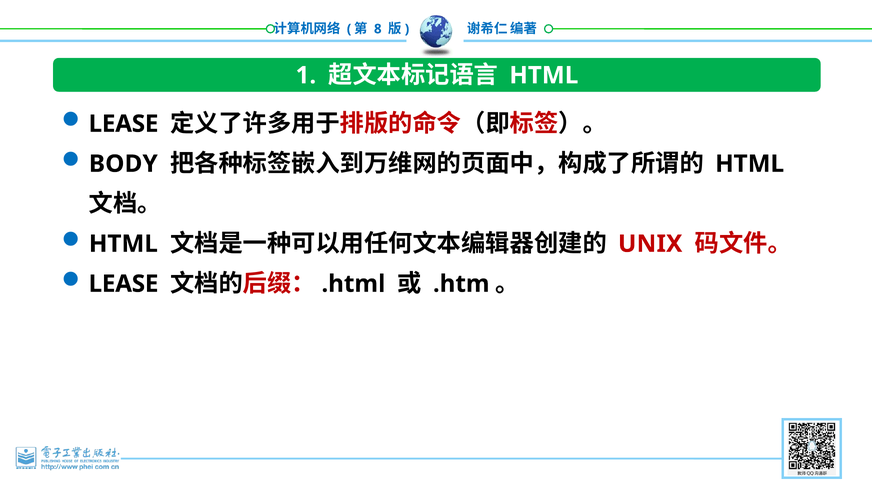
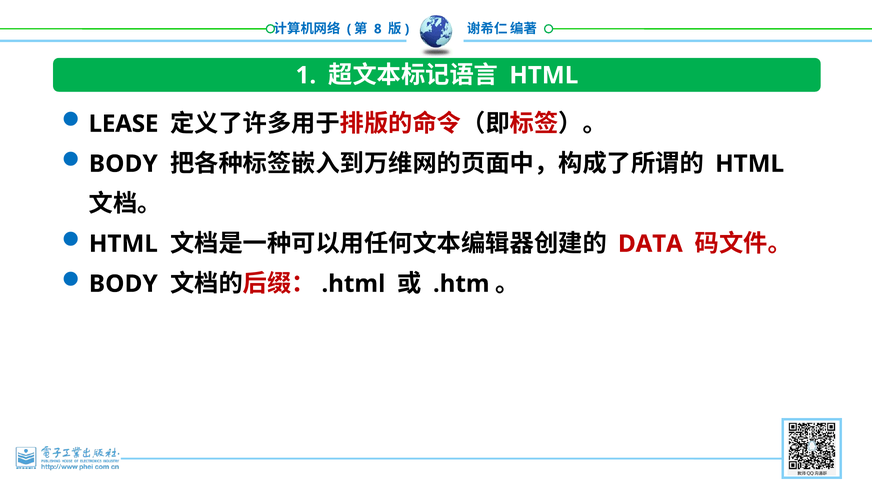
UNIX: UNIX -> DATA
LEASE at (124, 284): LEASE -> BODY
